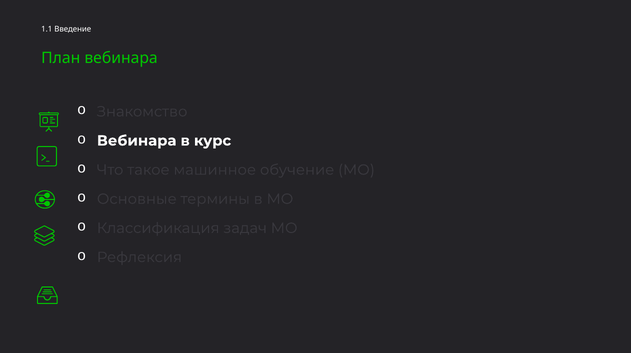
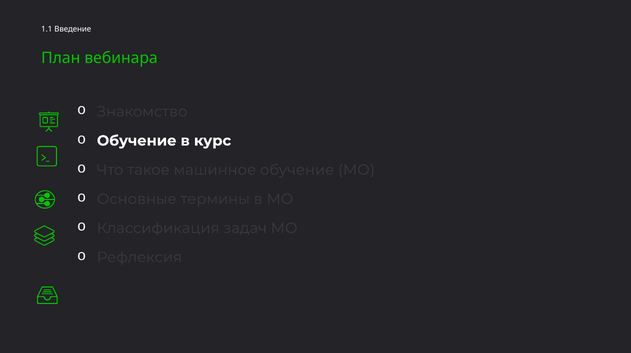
Вебинара at (137, 141): Вебинара -> Обучение
